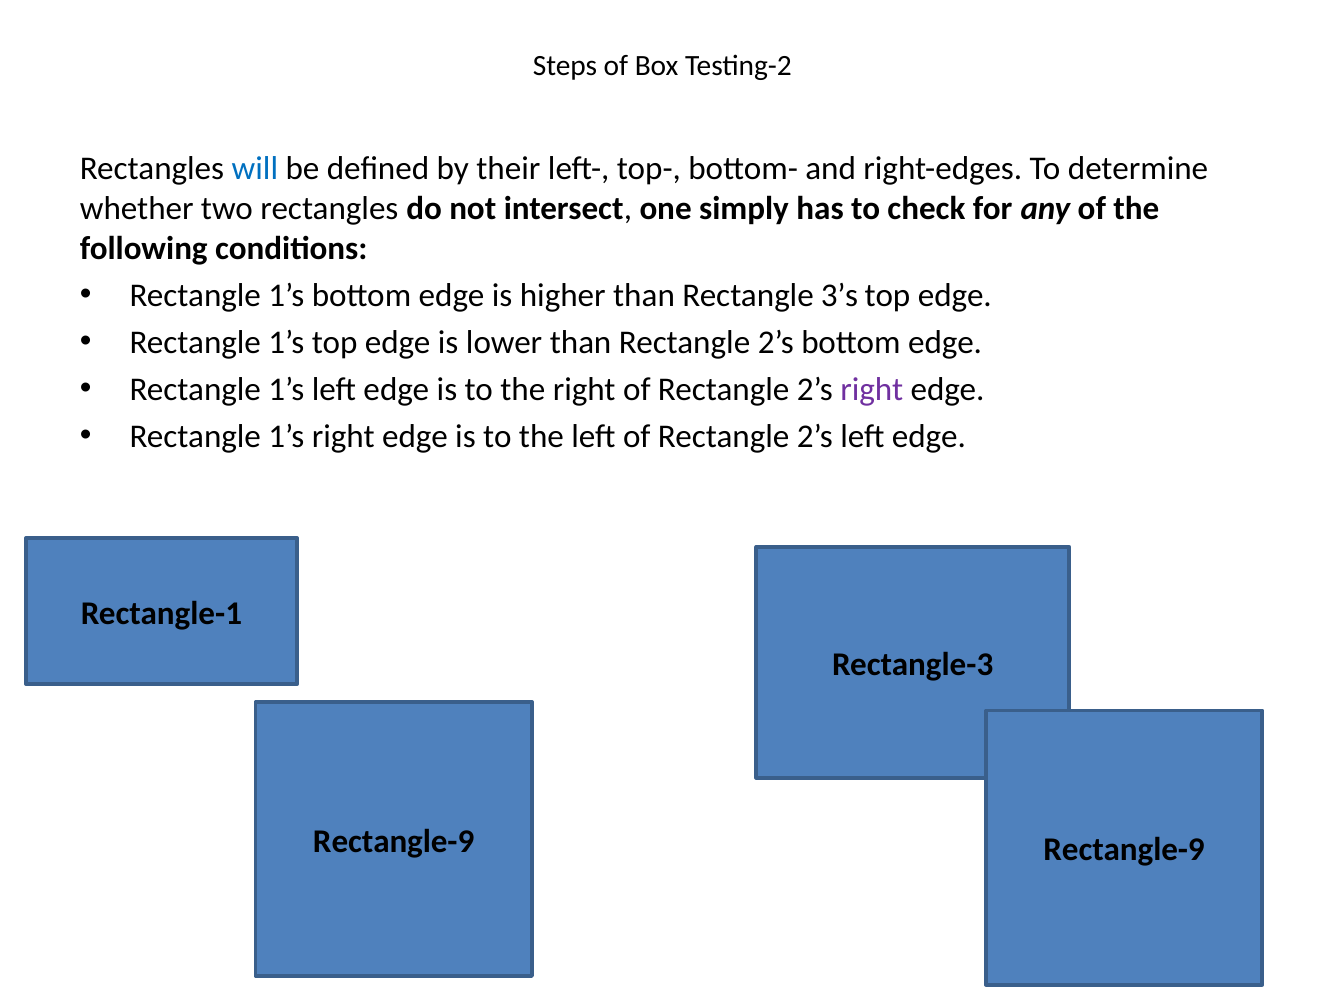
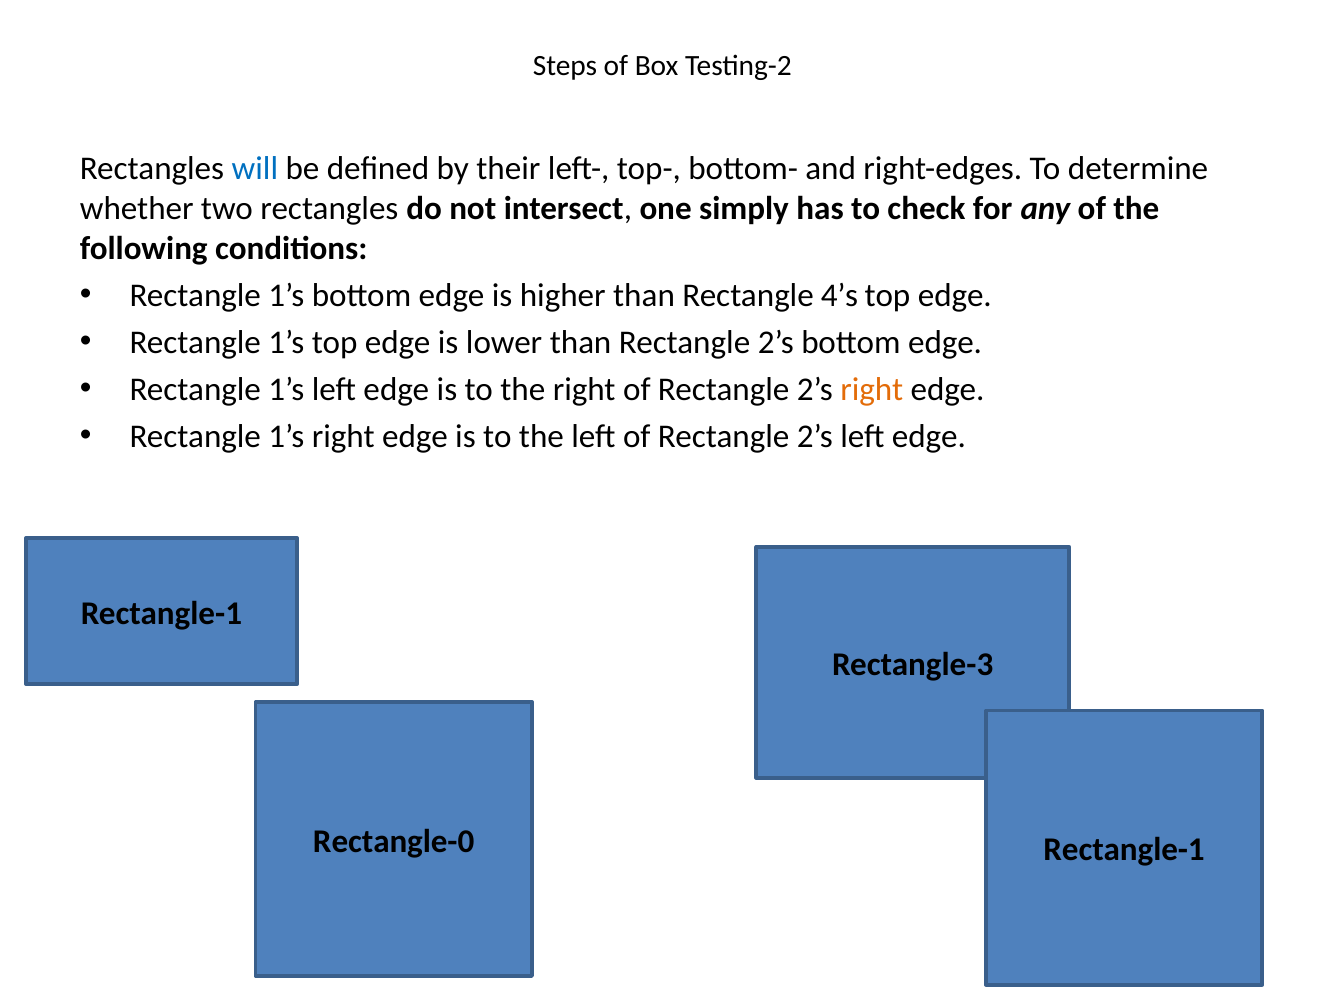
3’s: 3’s -> 4’s
right at (872, 390) colour: purple -> orange
Rectangle-9 at (394, 842): Rectangle-9 -> Rectangle-0
Rectangle-9 at (1124, 851): Rectangle-9 -> Rectangle-1
